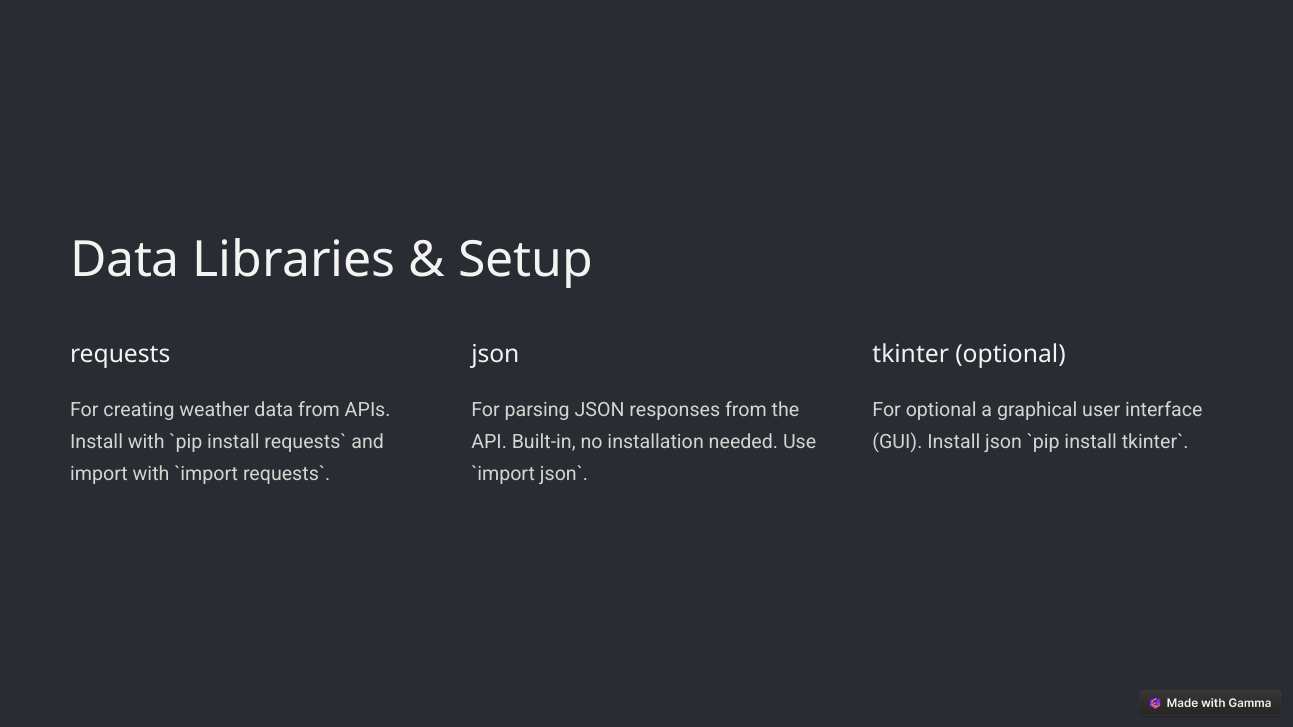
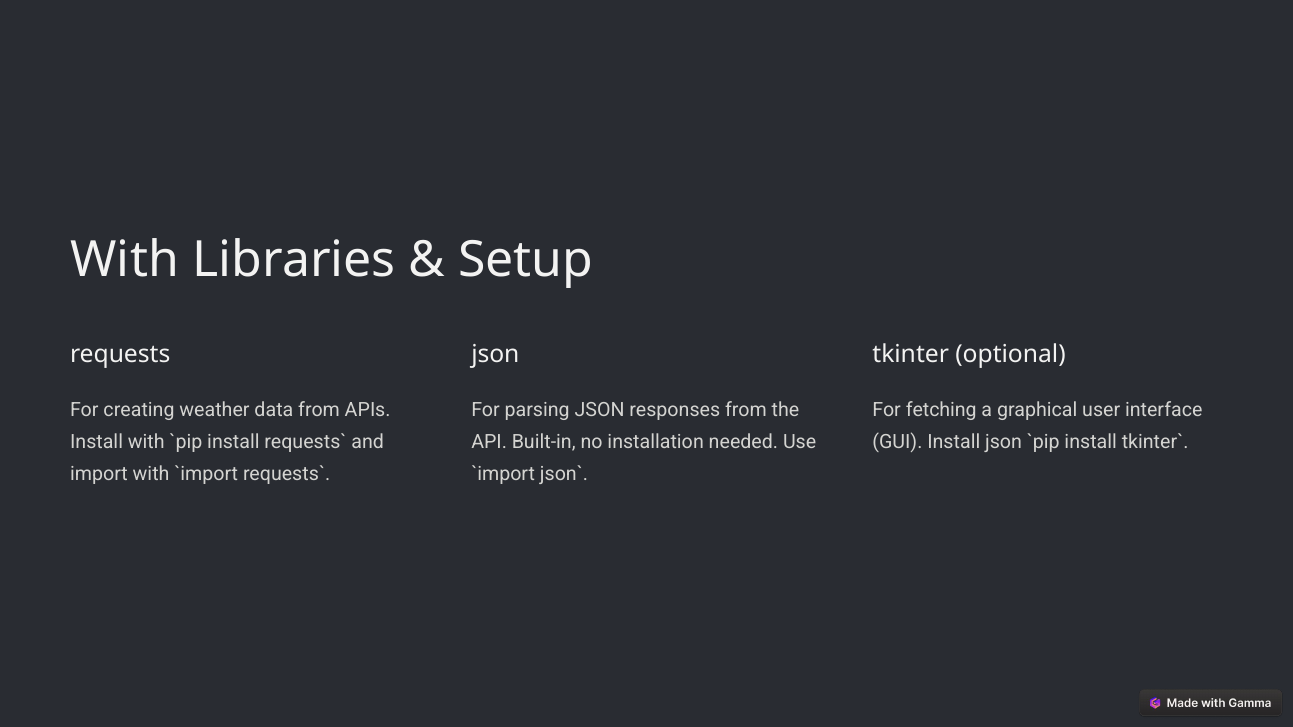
Data at (125, 260): Data -> With
For optional: optional -> fetching
